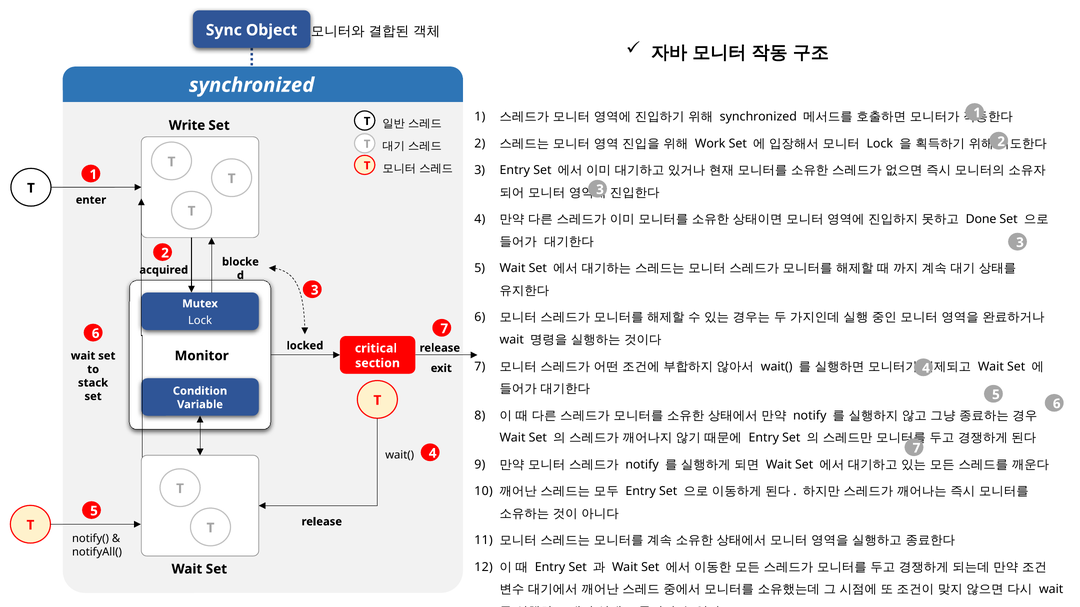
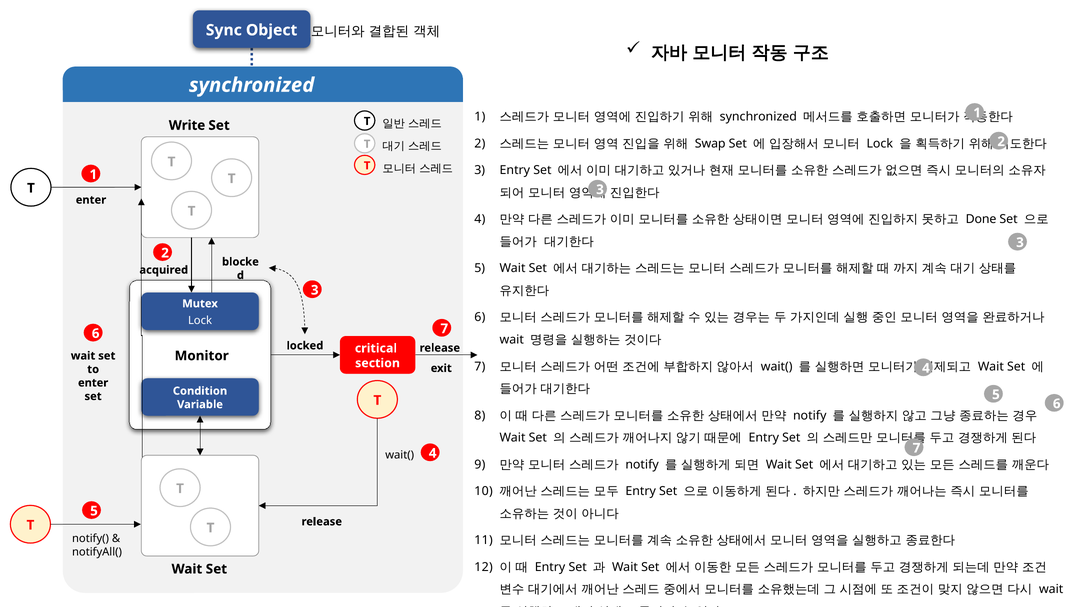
Work: Work -> Swap
stack at (93, 383): stack -> enter
